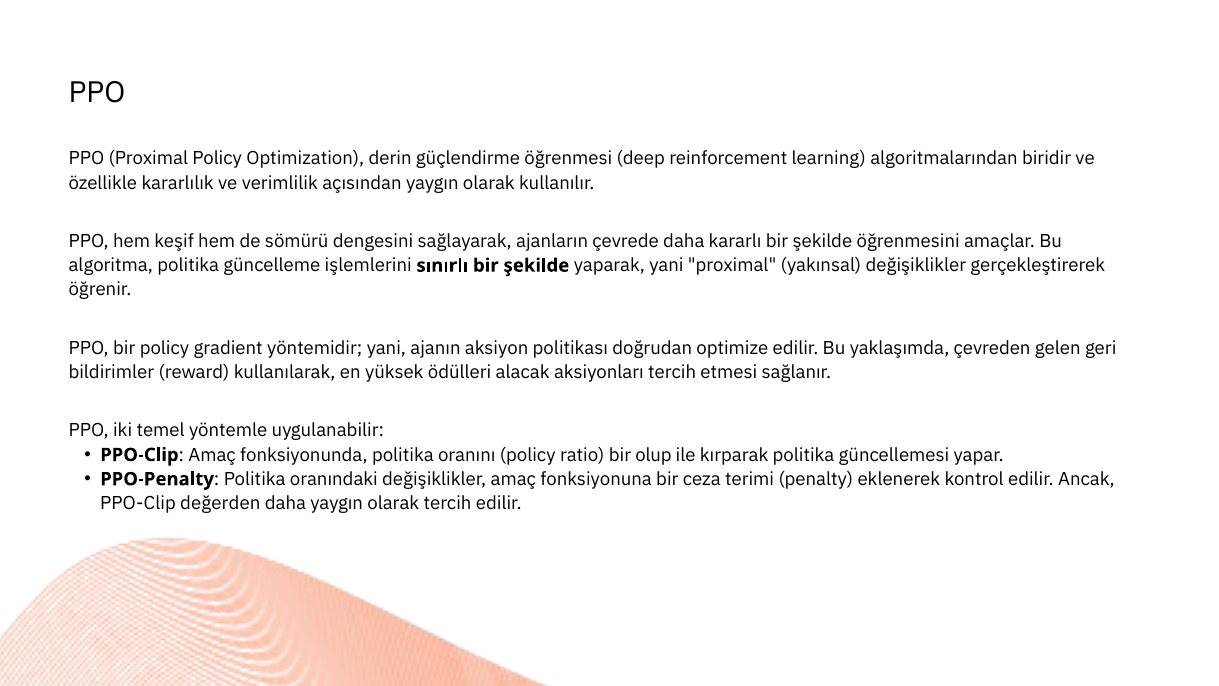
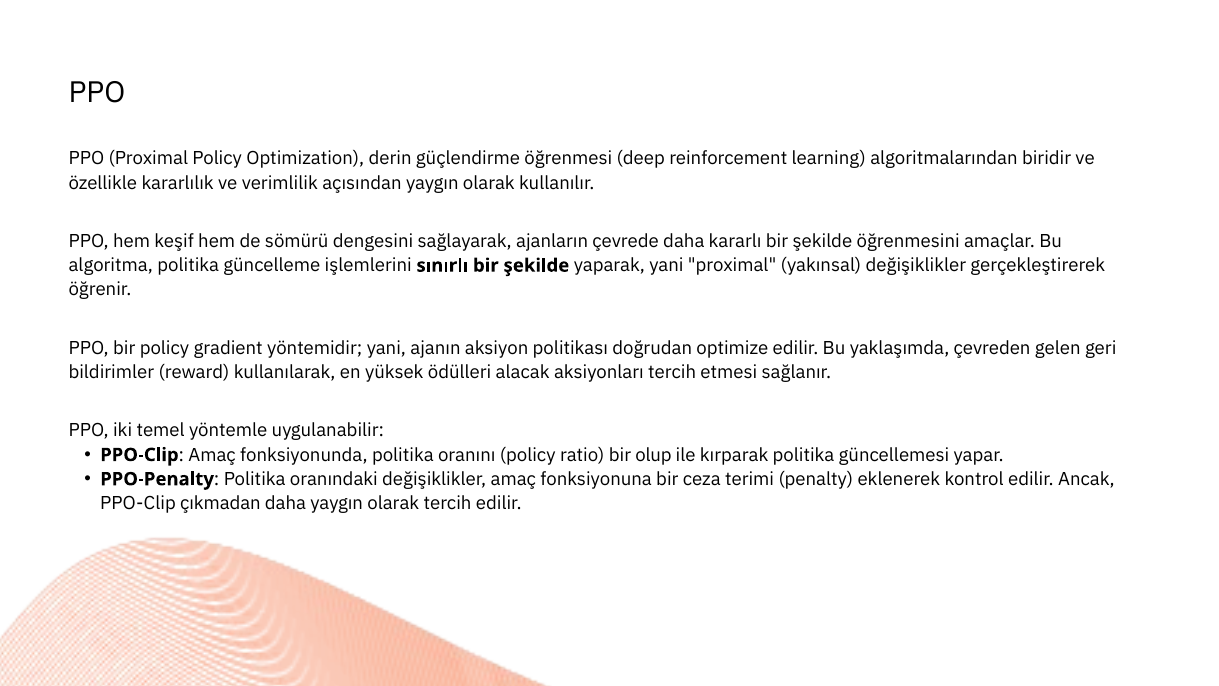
değerden: değerden -> çıkmadan
